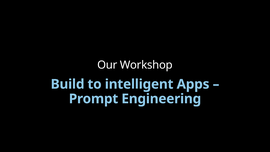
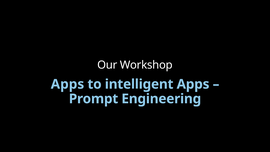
Build at (68, 84): Build -> Apps
